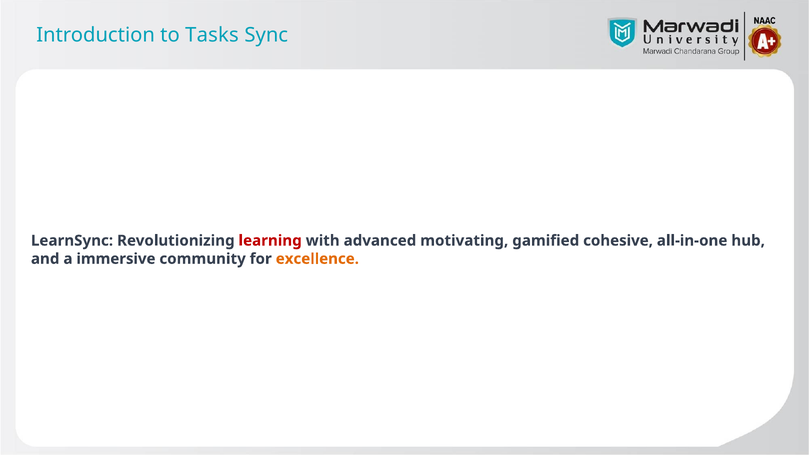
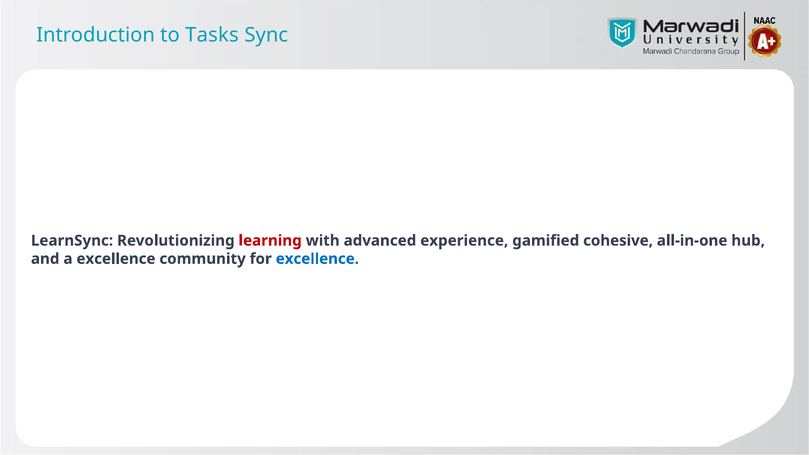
motivating: motivating -> experience
a immersive: immersive -> excellence
excellence at (317, 259) colour: orange -> blue
